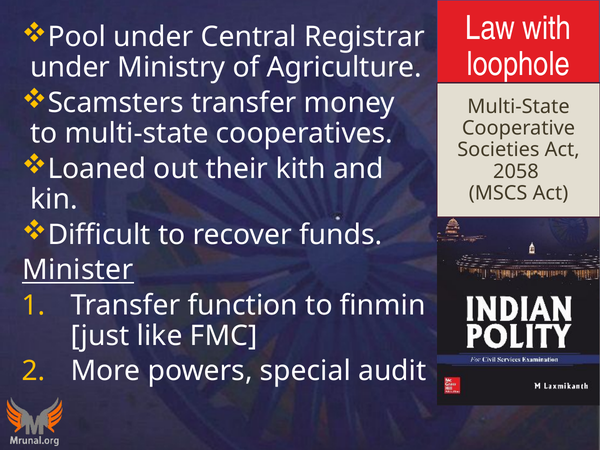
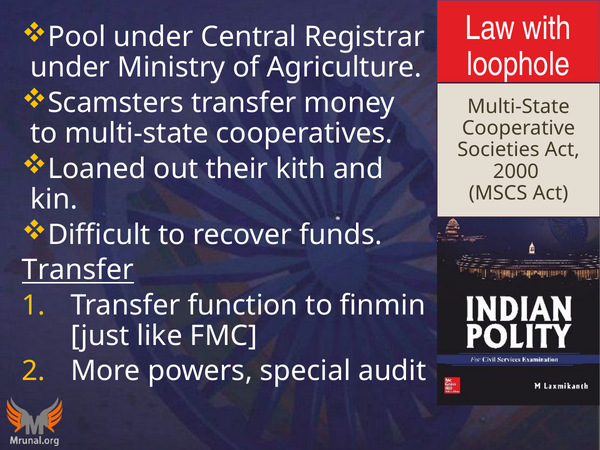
2058: 2058 -> 2000
Minister at (78, 270): Minister -> Transfer
